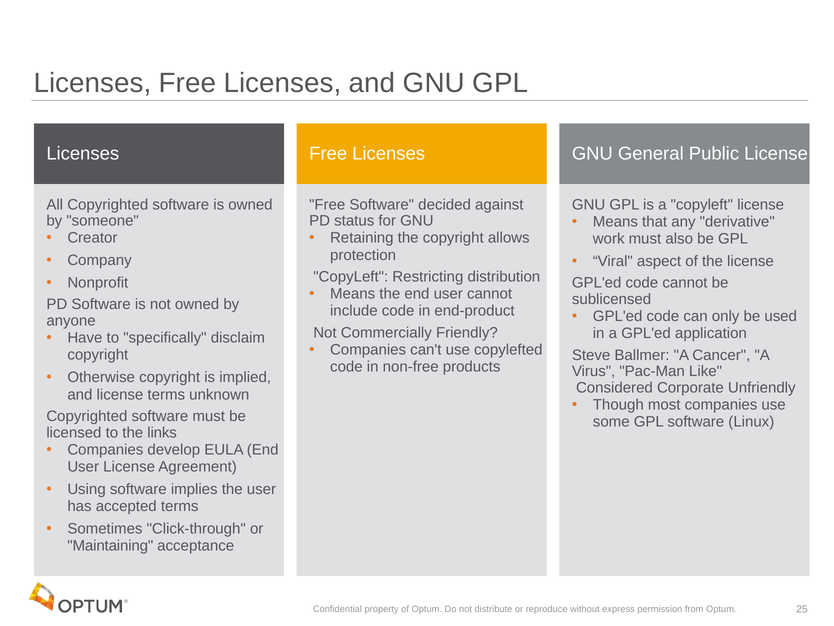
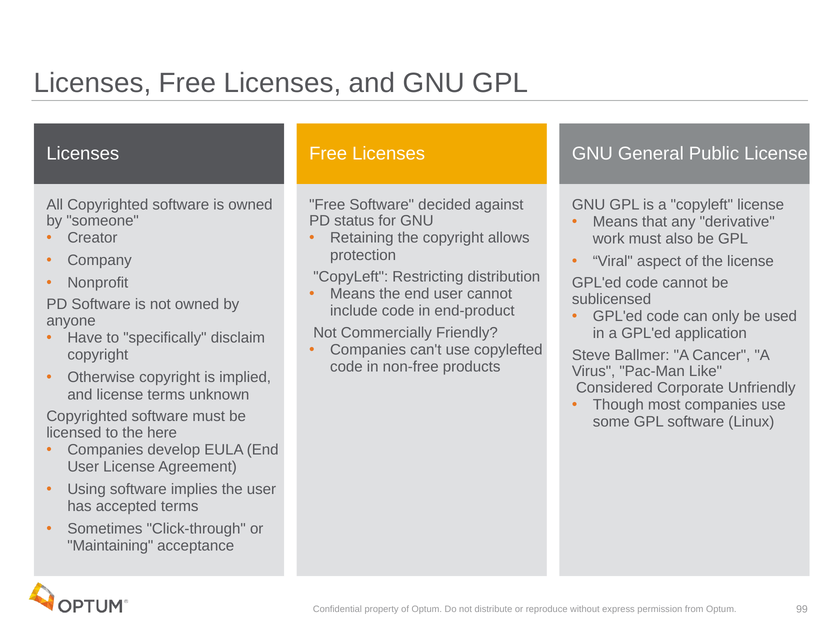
links: links -> here
25: 25 -> 99
